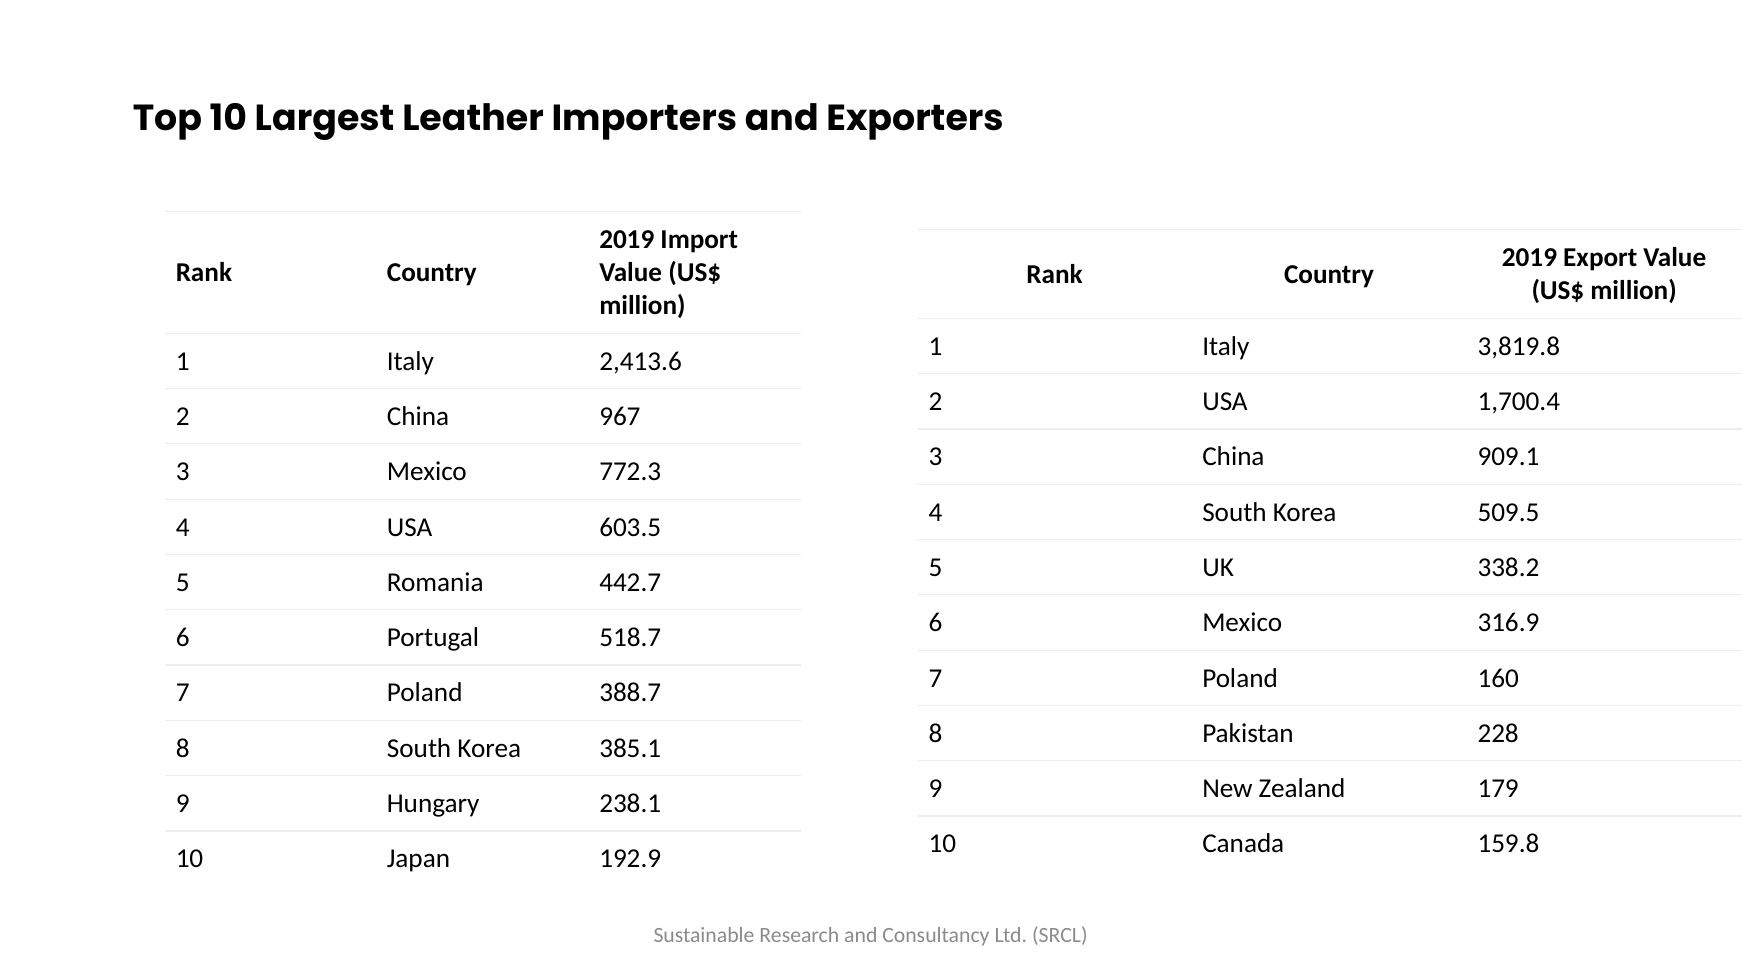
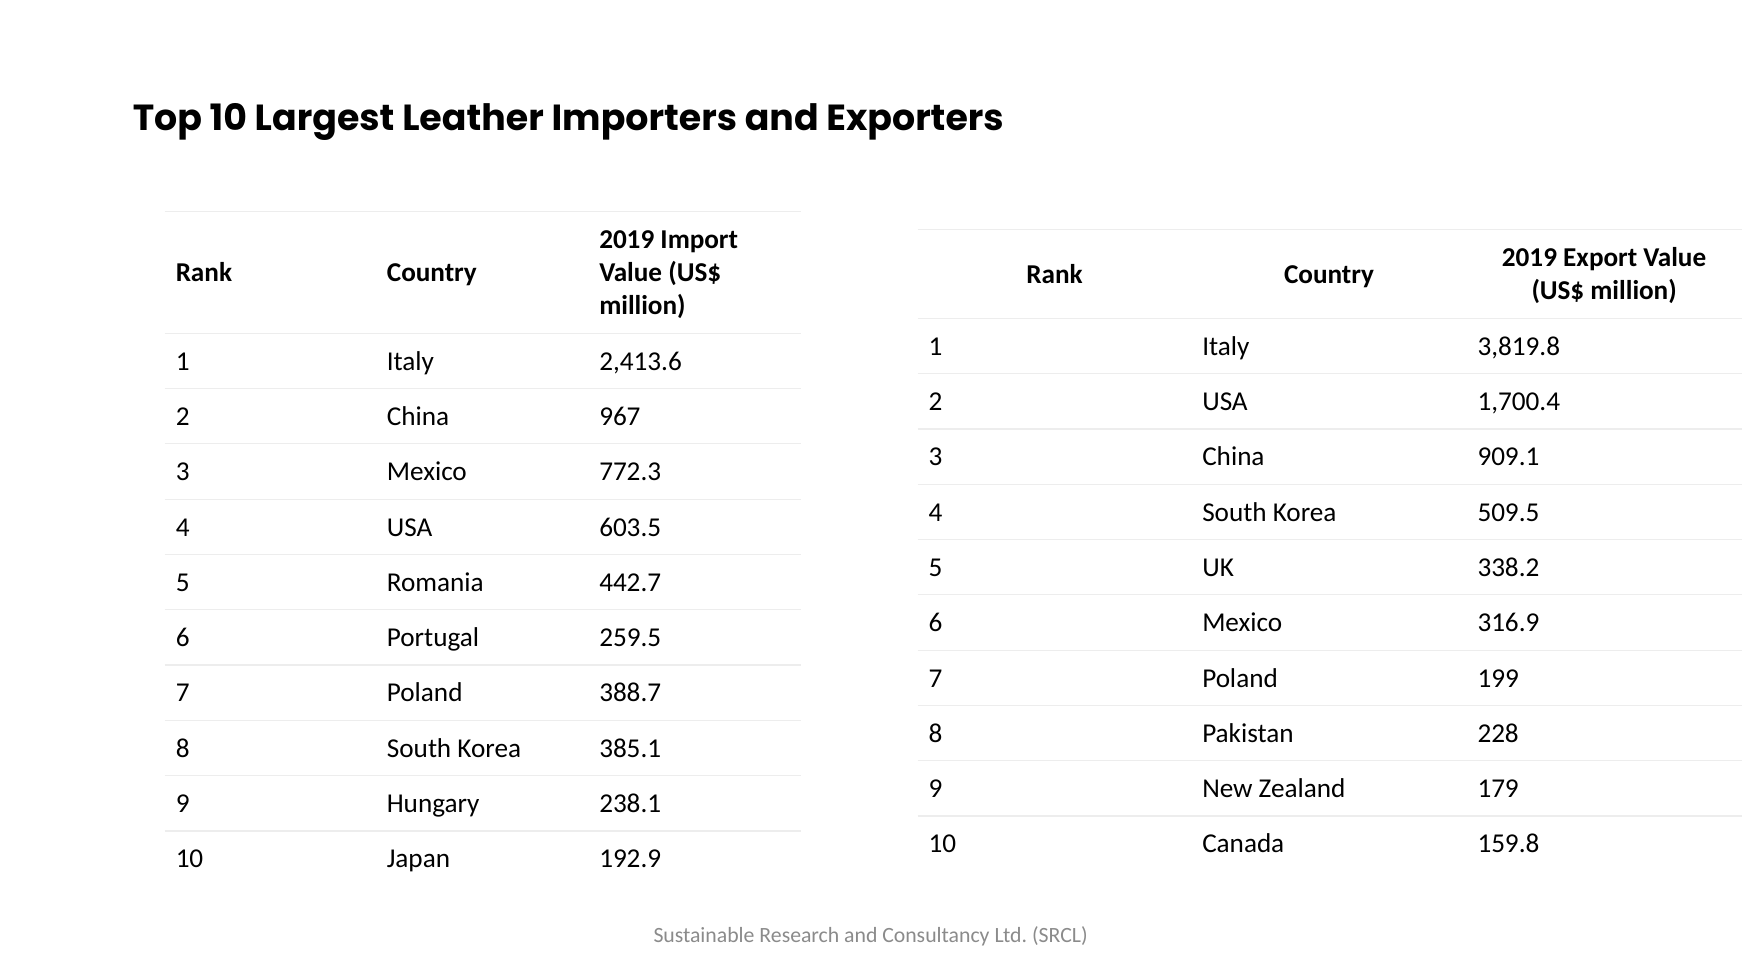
518.7: 518.7 -> 259.5
160: 160 -> 199
